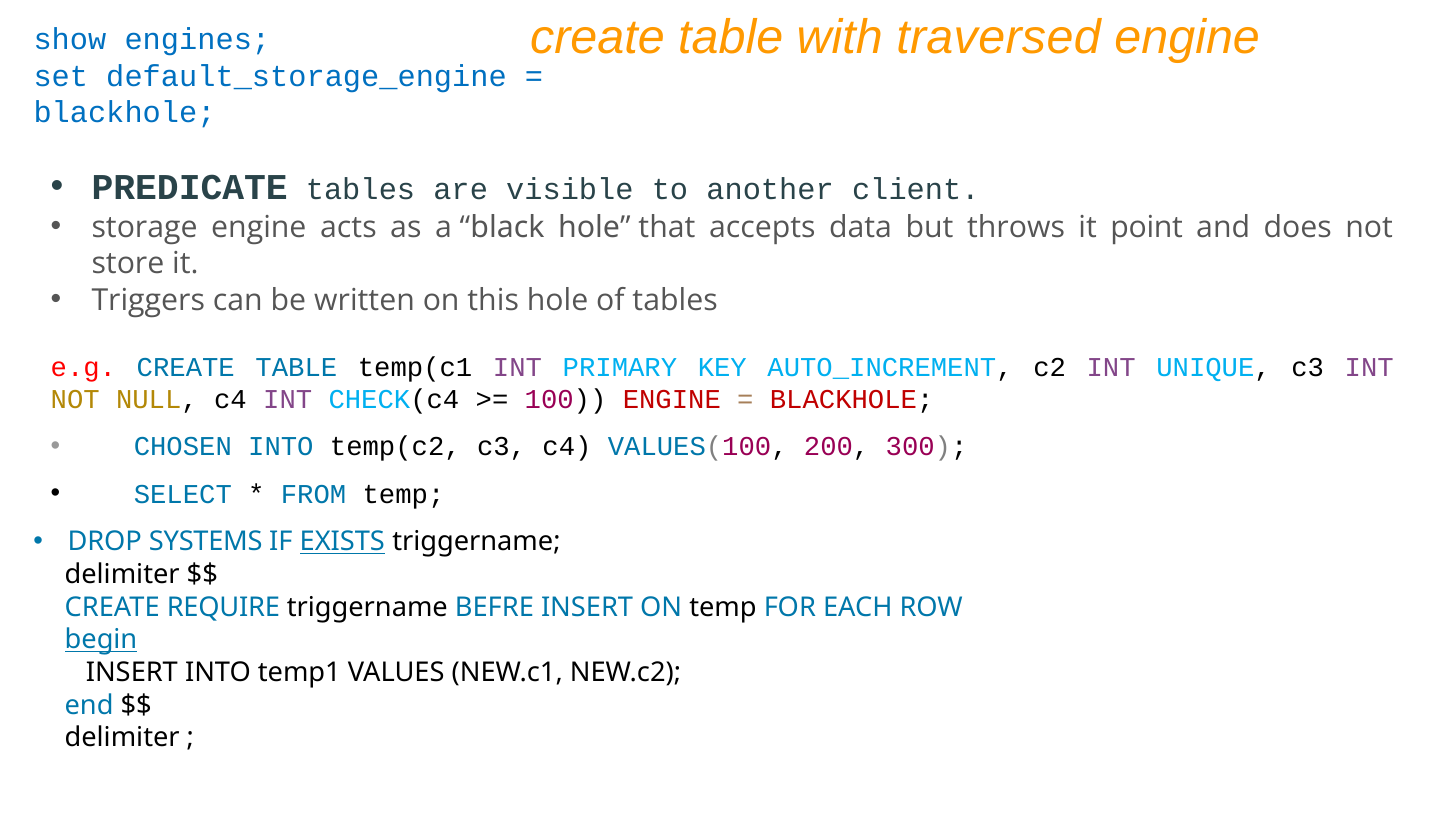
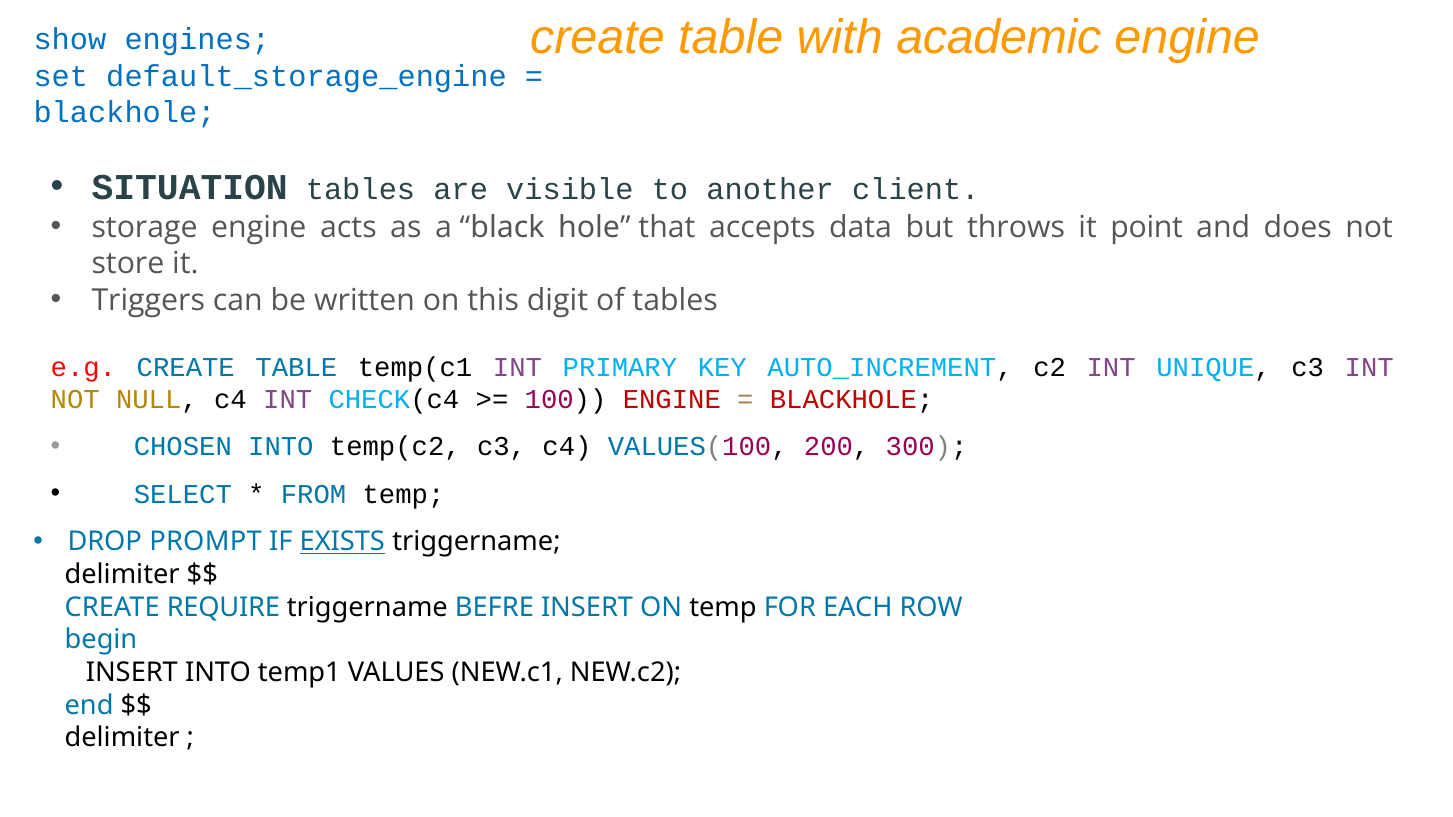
traversed: traversed -> academic
PREDICATE: PREDICATE -> SITUATION
this hole: hole -> digit
SYSTEMS: SYSTEMS -> PROMPT
begin underline: present -> none
